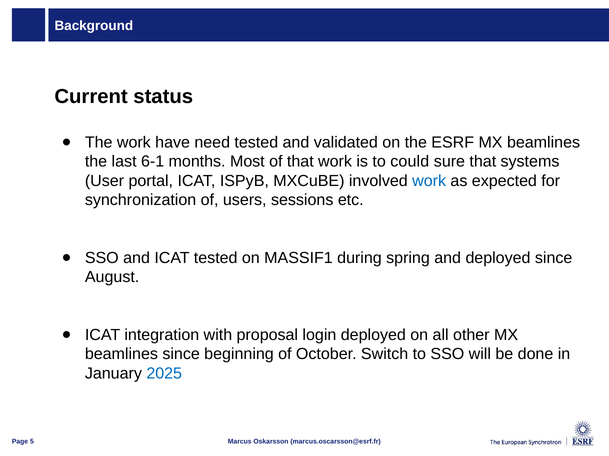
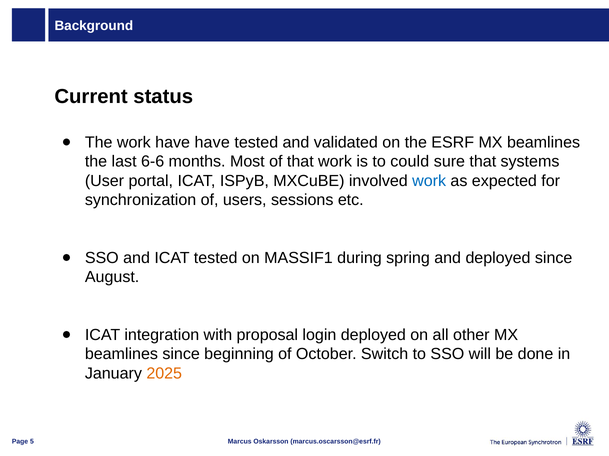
have need: need -> have
6-1: 6-1 -> 6-6
2025 colour: blue -> orange
